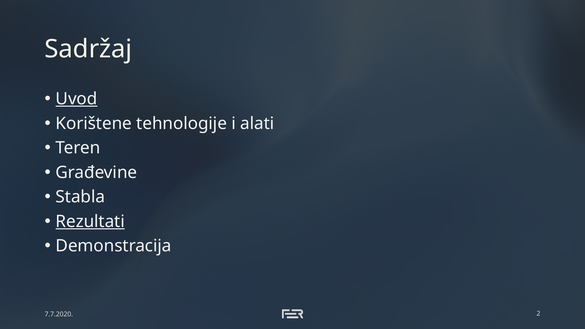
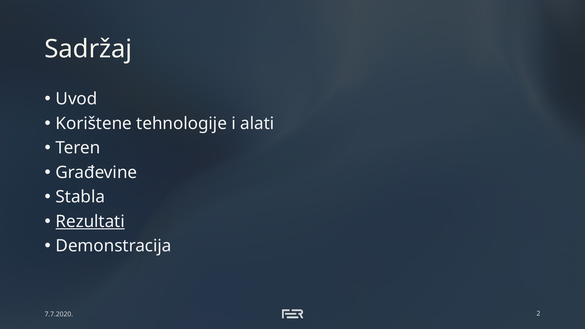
Uvod underline: present -> none
